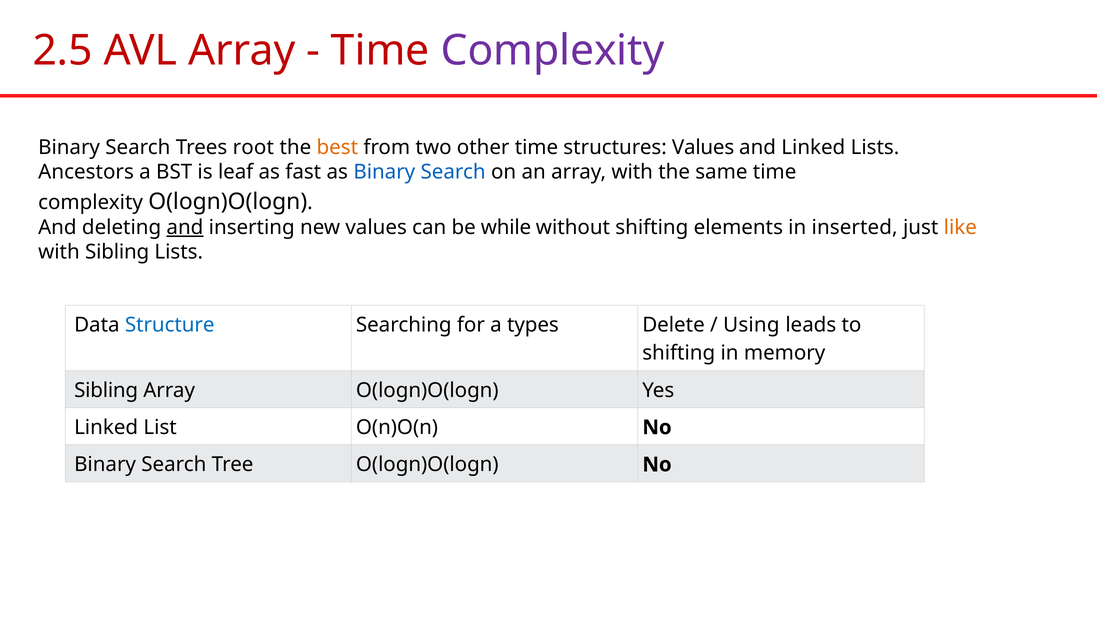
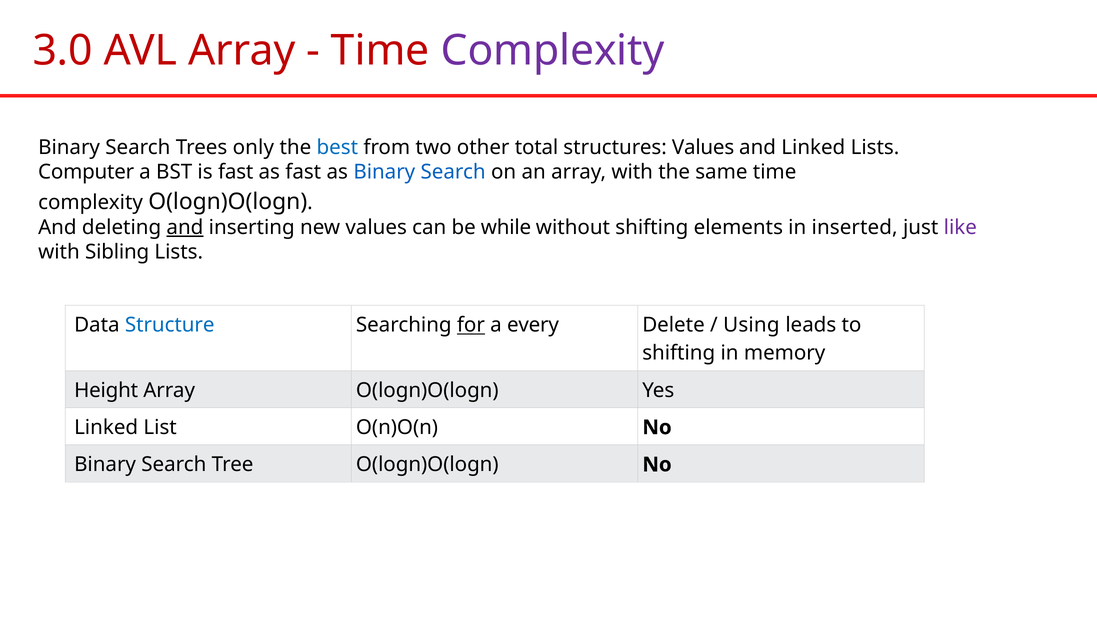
2.5: 2.5 -> 3.0
root: root -> only
best colour: orange -> blue
other time: time -> total
Ancestors: Ancestors -> Computer
is leaf: leaf -> fast
like colour: orange -> purple
for underline: none -> present
types: types -> every
Sibling at (106, 390): Sibling -> Height
